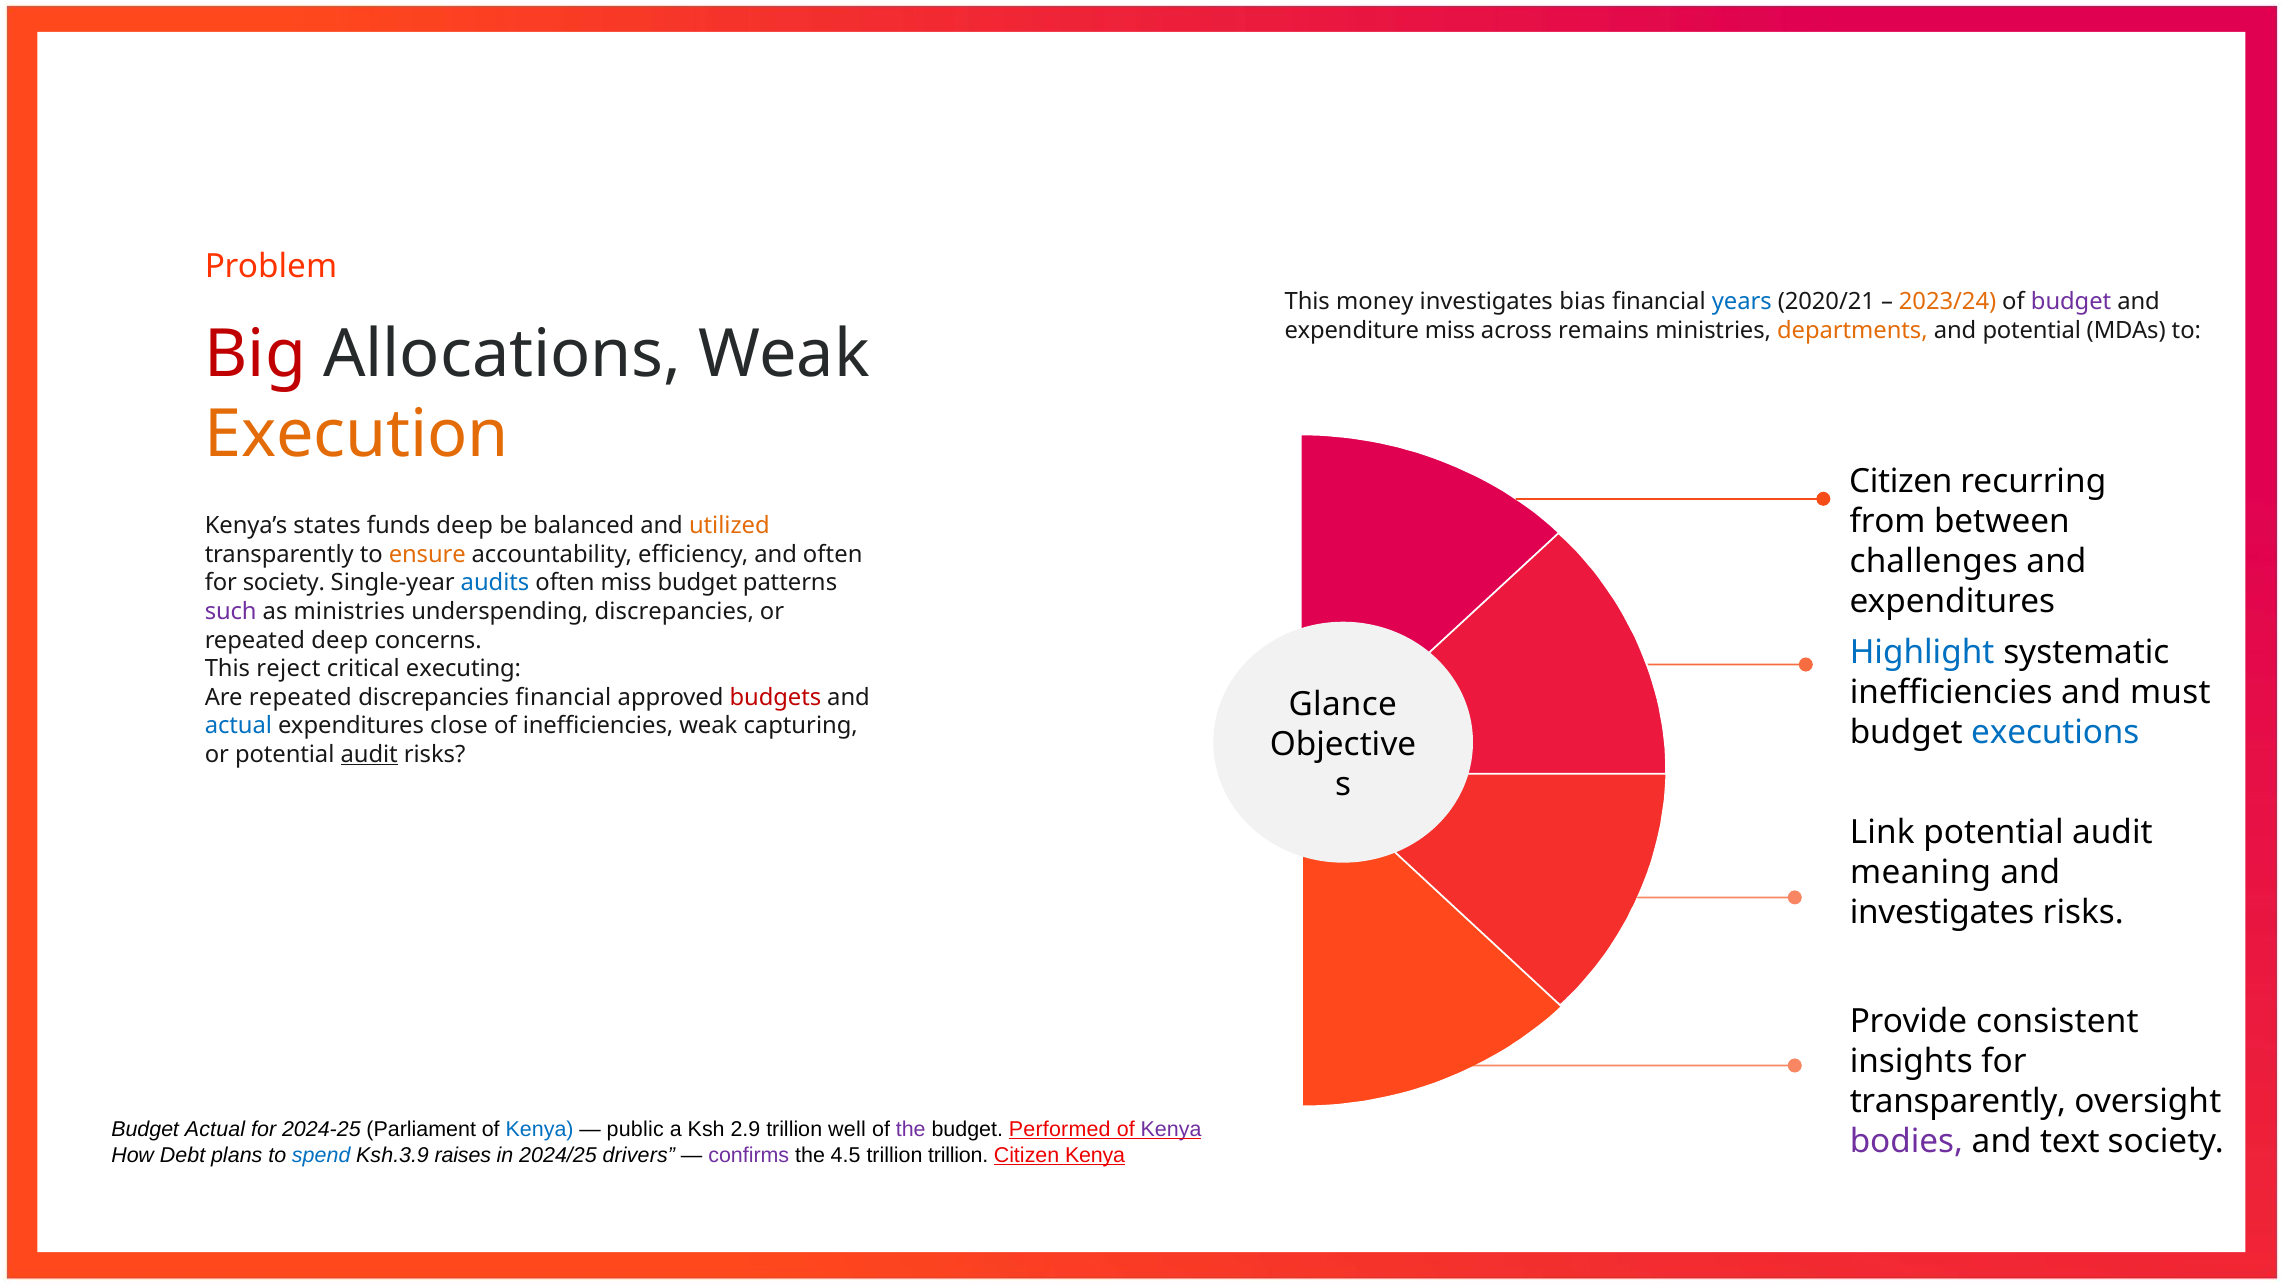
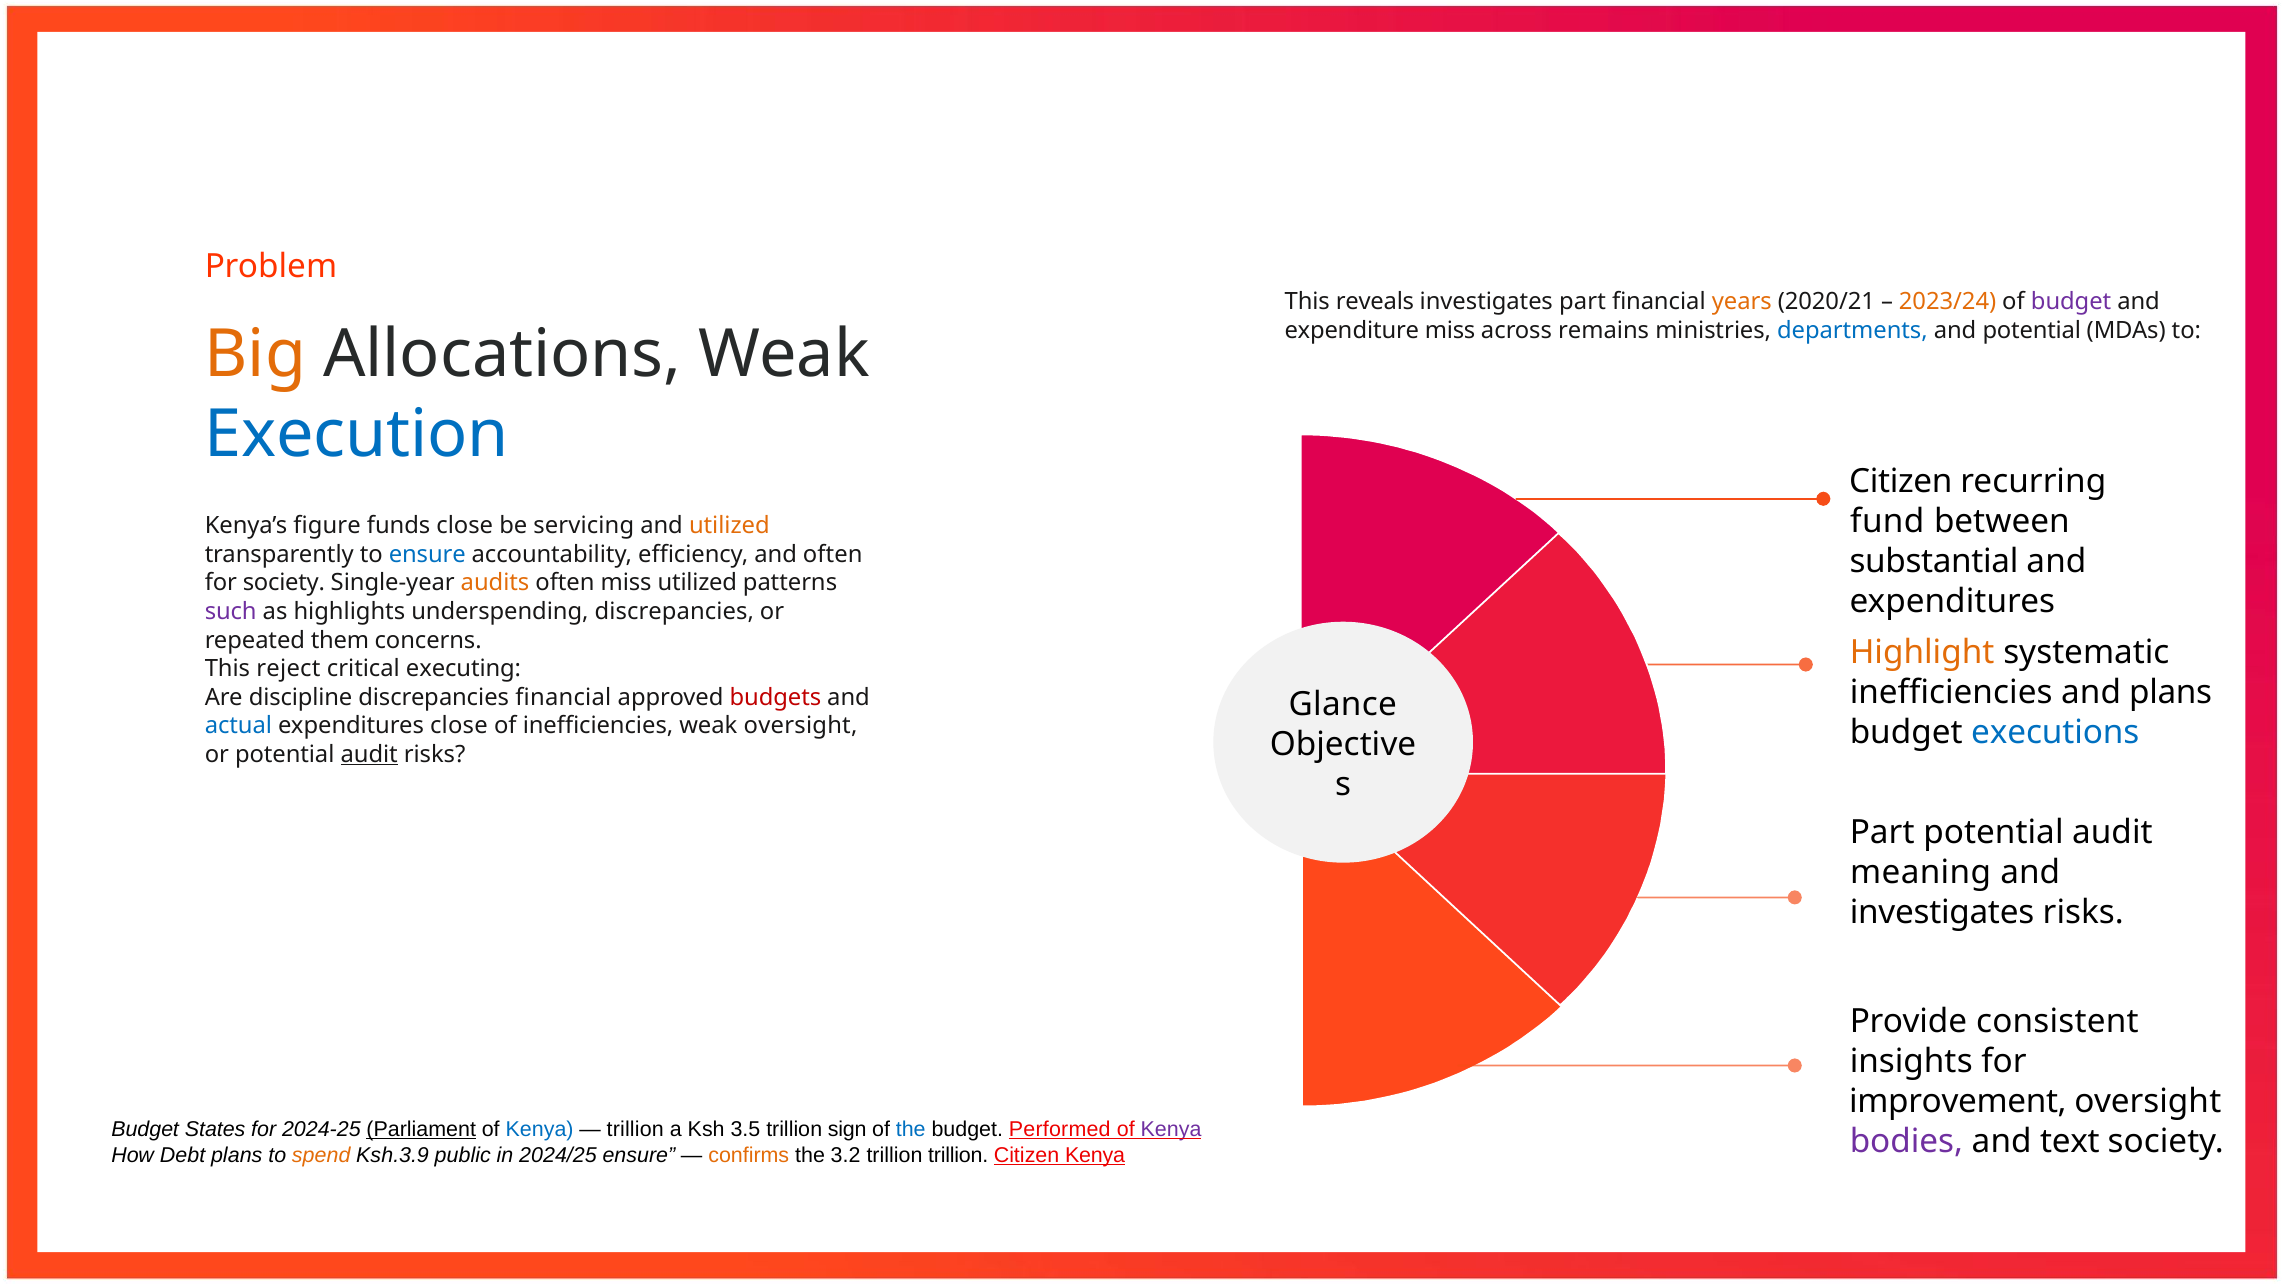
money: money -> reveals
investigates bias: bias -> part
years colour: blue -> orange
departments colour: orange -> blue
Big colour: red -> orange
Execution colour: orange -> blue
from: from -> fund
states: states -> figure
funds deep: deep -> close
balanced: balanced -> servicing
ensure at (427, 555) colour: orange -> blue
challenges: challenges -> substantial
audits colour: blue -> orange
miss budget: budget -> utilized
as ministries: ministries -> highlights
repeated deep: deep -> them
Highlight colour: blue -> orange
and must: must -> plans
Are repeated: repeated -> discipline
weak capturing: capturing -> oversight
Link at (1882, 833): Link -> Part
transparently at (1958, 1102): transparently -> improvement
Budget Actual: Actual -> States
Parliament underline: none -> present
public at (635, 1129): public -> trillion
2.9: 2.9 -> 3.5
well: well -> sign
the at (911, 1129) colour: purple -> blue
spend colour: blue -> orange
raises: raises -> public
2024/25 drivers: drivers -> ensure
confirms colour: purple -> orange
4.5: 4.5 -> 3.2
